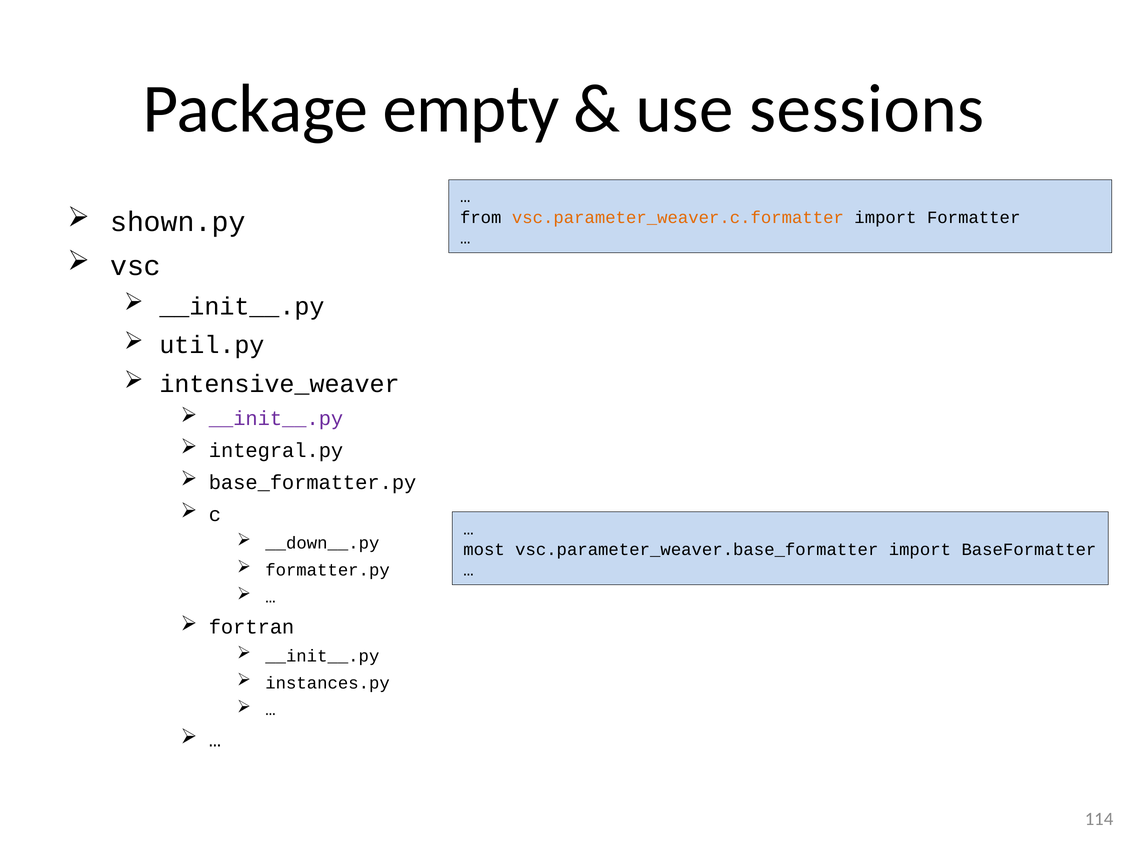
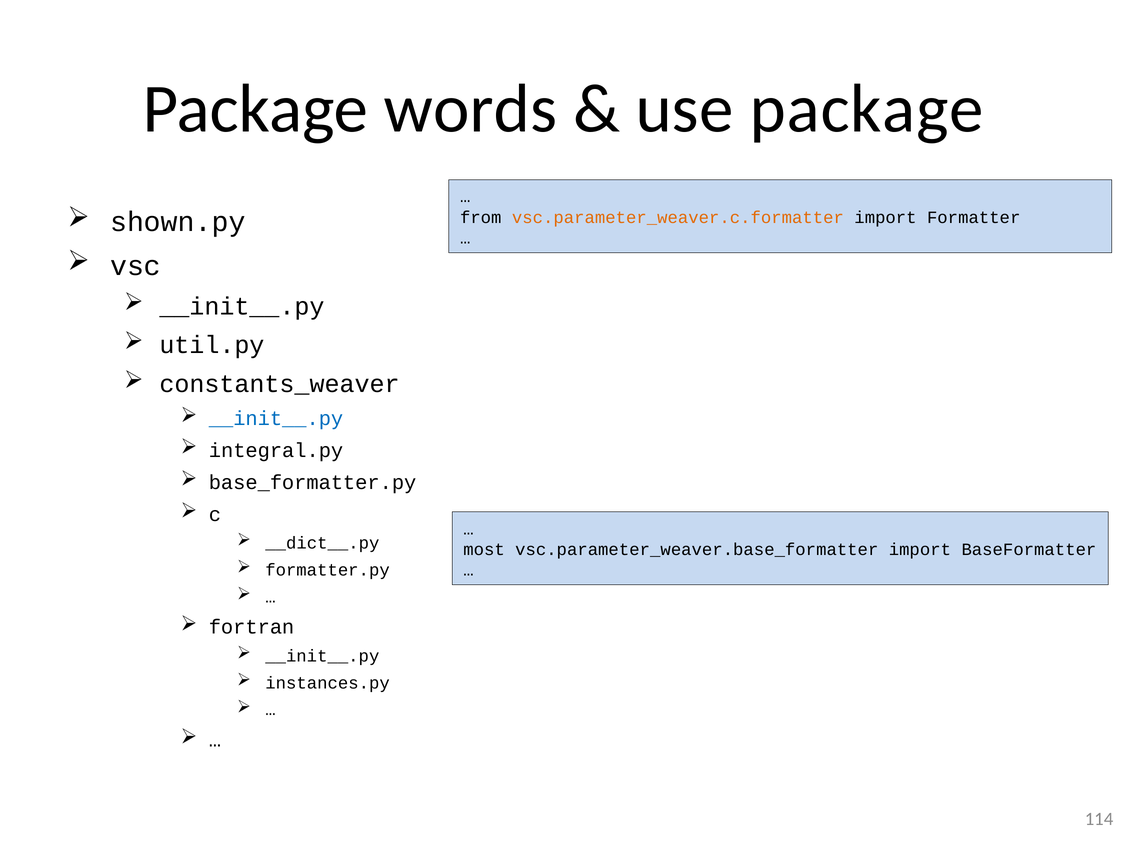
empty: empty -> words
use sessions: sessions -> package
intensive_weaver: intensive_weaver -> constants_weaver
__init__.py at (276, 419) colour: purple -> blue
__down__.py: __down__.py -> __dict__.py
